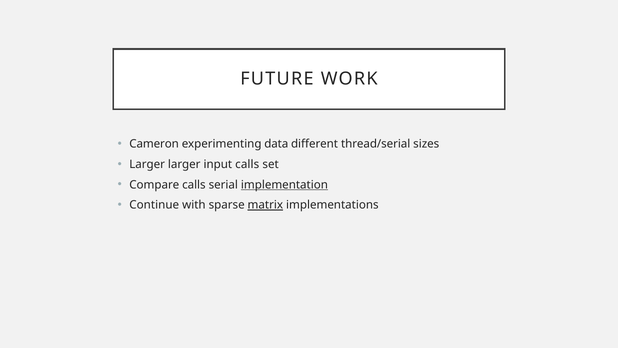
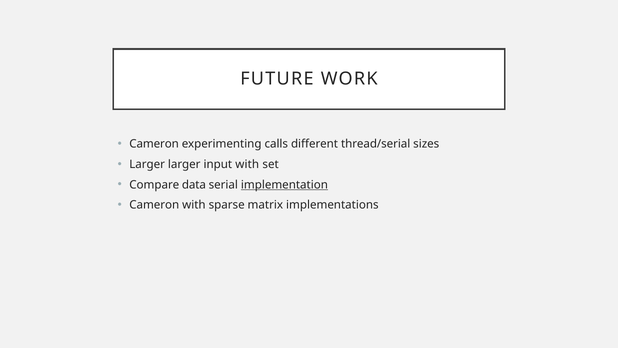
data: data -> calls
input calls: calls -> with
Compare calls: calls -> data
Continue at (154, 205): Continue -> Cameron
matrix underline: present -> none
